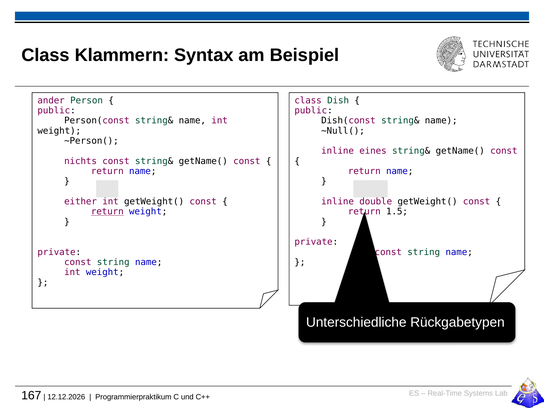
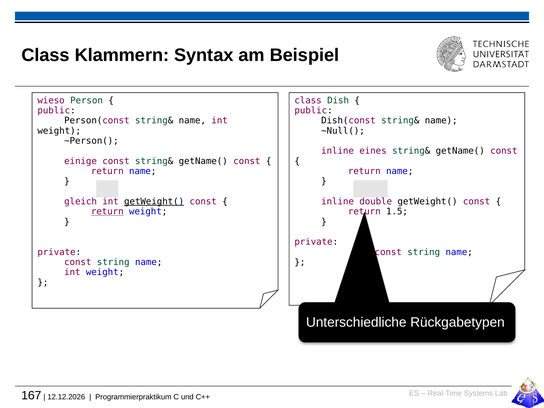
ander: ander -> wieso
nichts: nichts -> einige
either: either -> gleich
getWeight( at (154, 201) underline: none -> present
